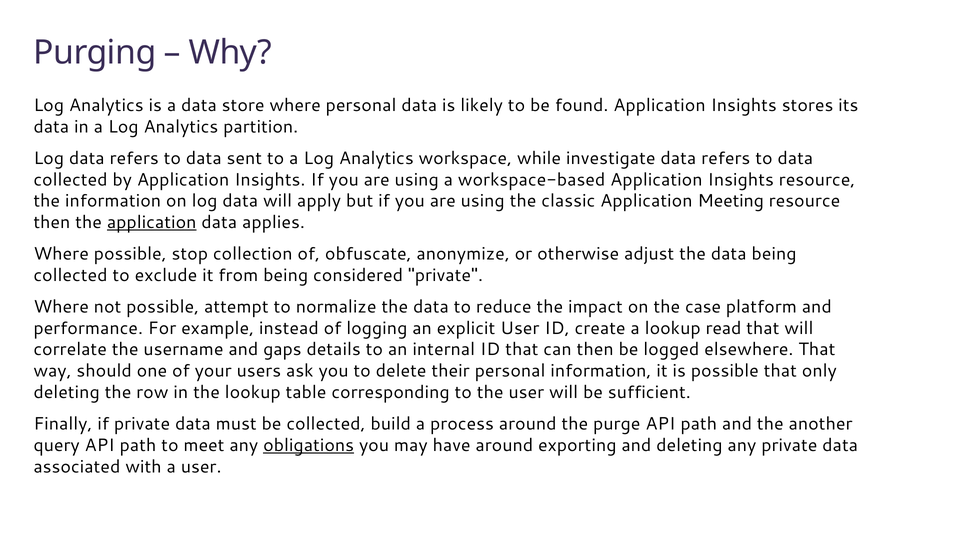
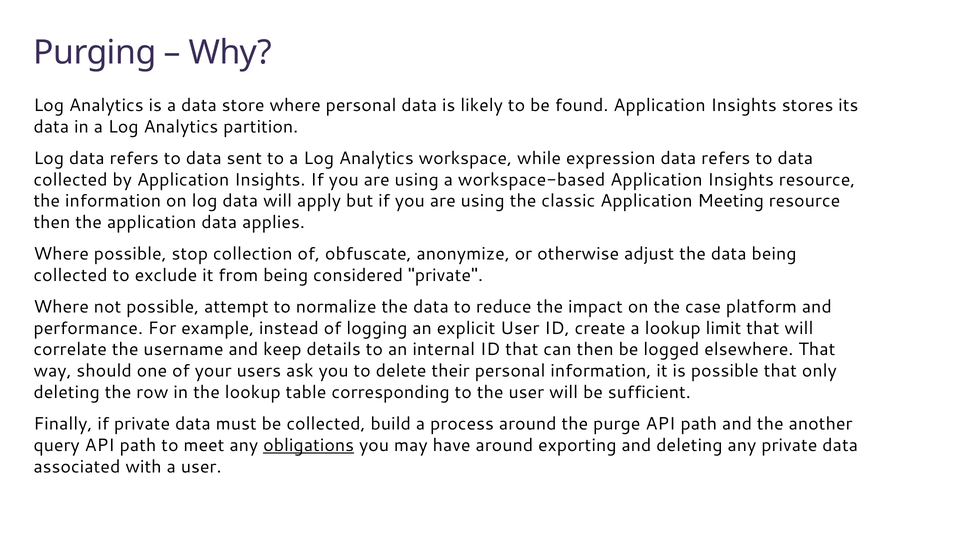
investigate: investigate -> expression
application at (152, 223) underline: present -> none
read: read -> limit
gaps: gaps -> keep
